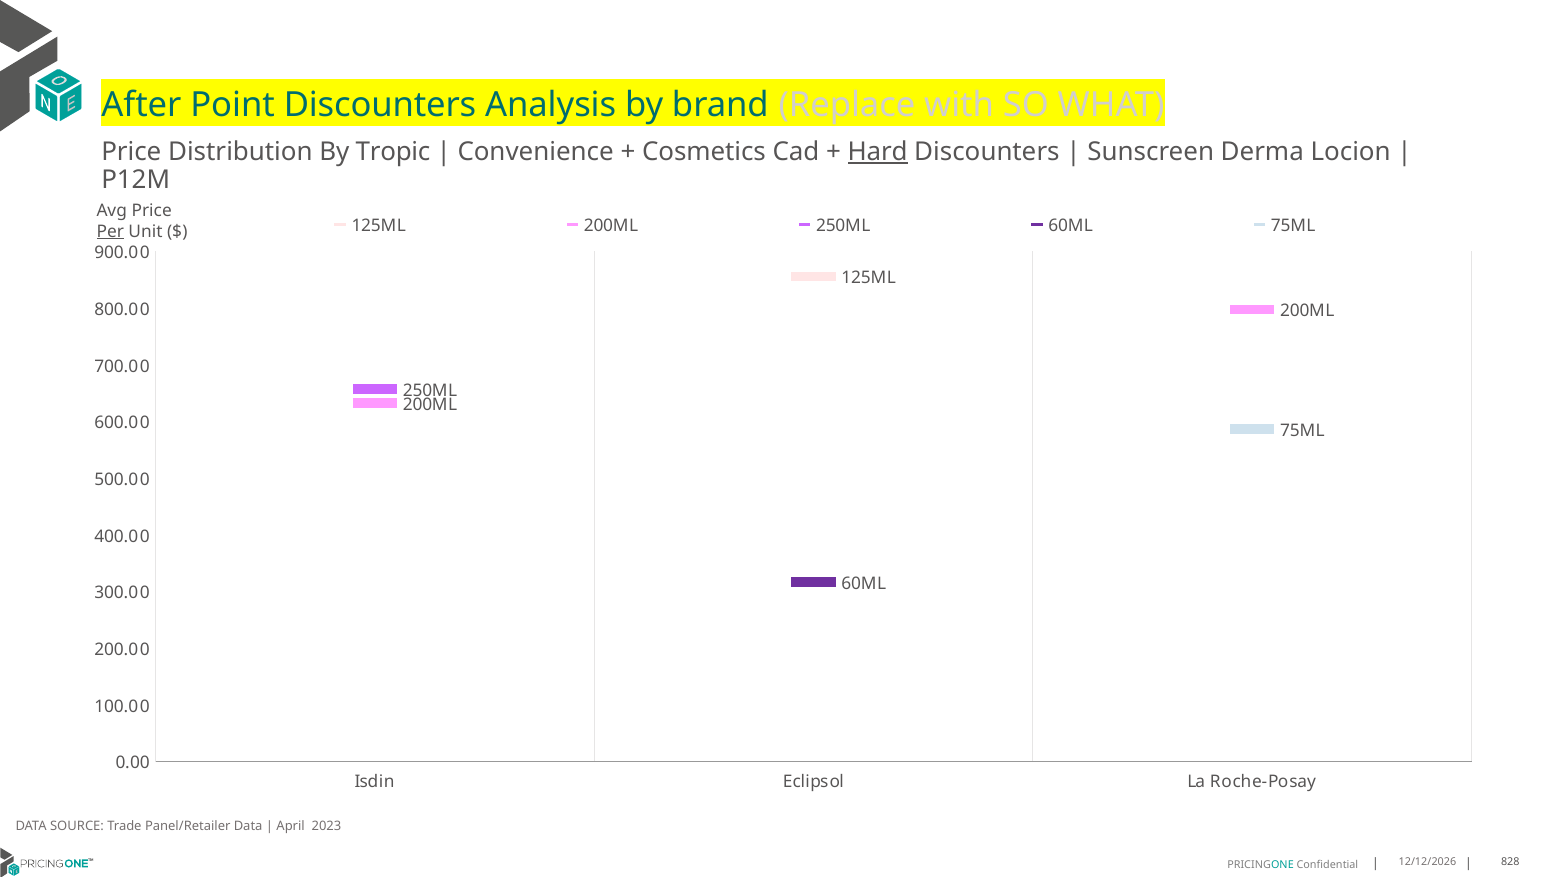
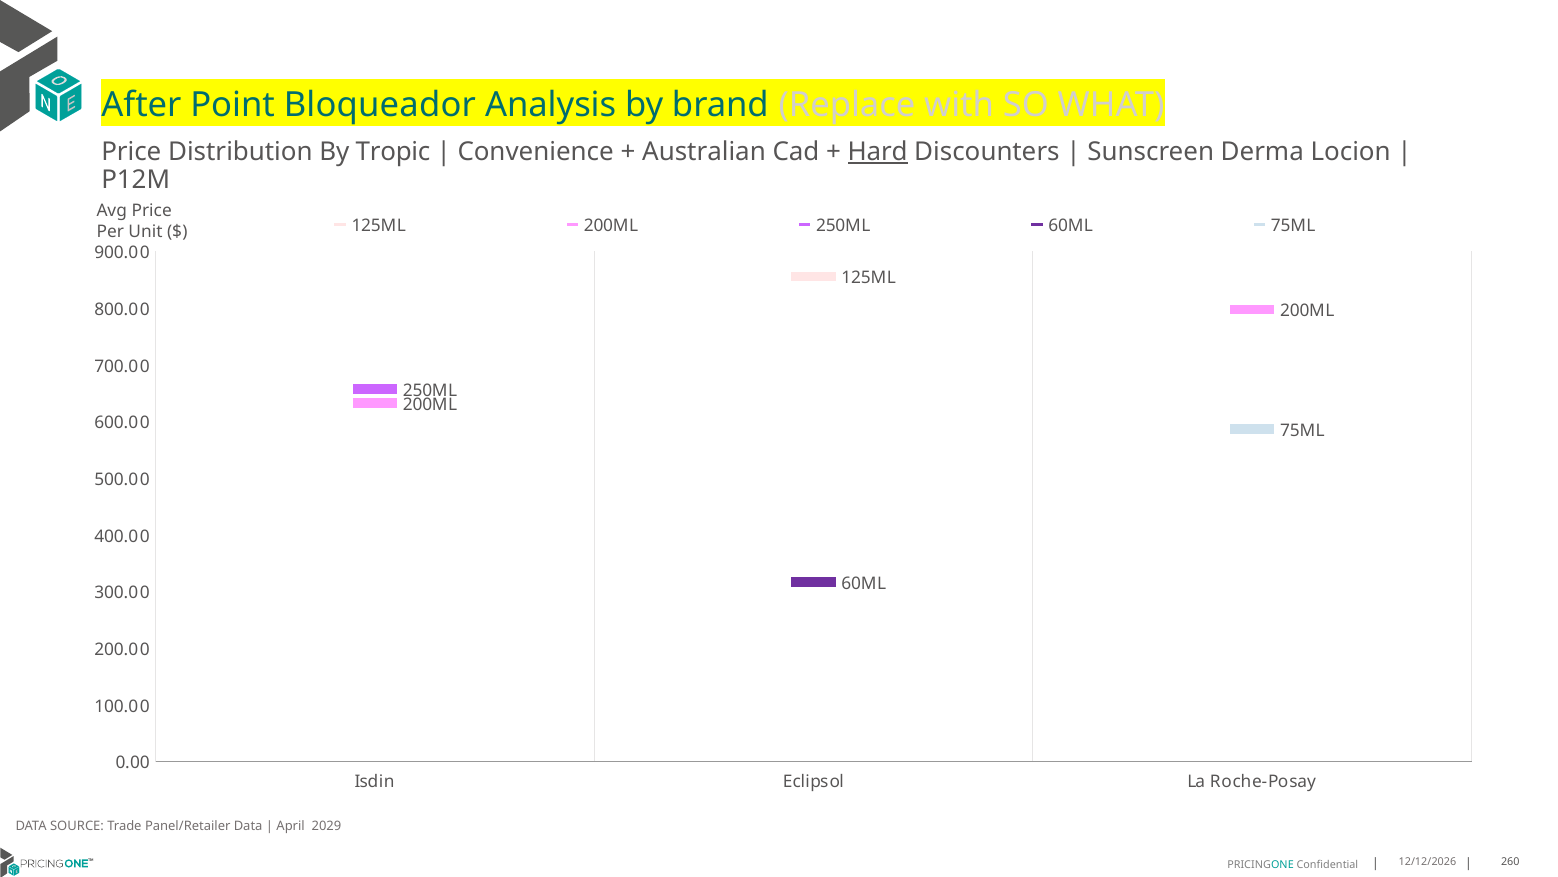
Point Discounters: Discounters -> Bloqueador
Cosmetics: Cosmetics -> Australian
Per underline: present -> none
2023: 2023 -> 2029
828: 828 -> 260
